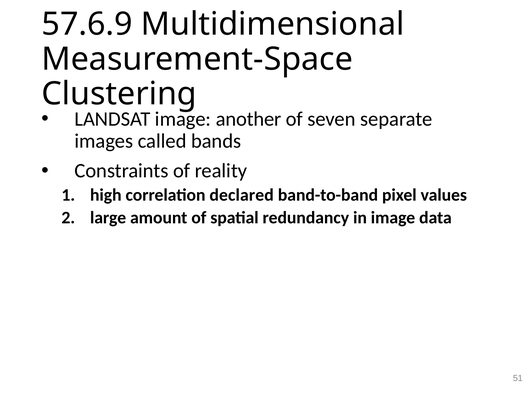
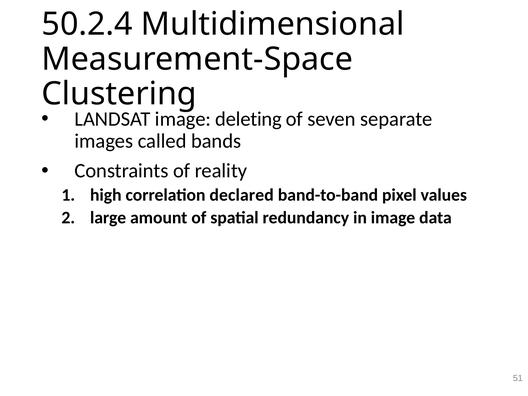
57.6.9: 57.6.9 -> 50.2.4
another: another -> deleting
